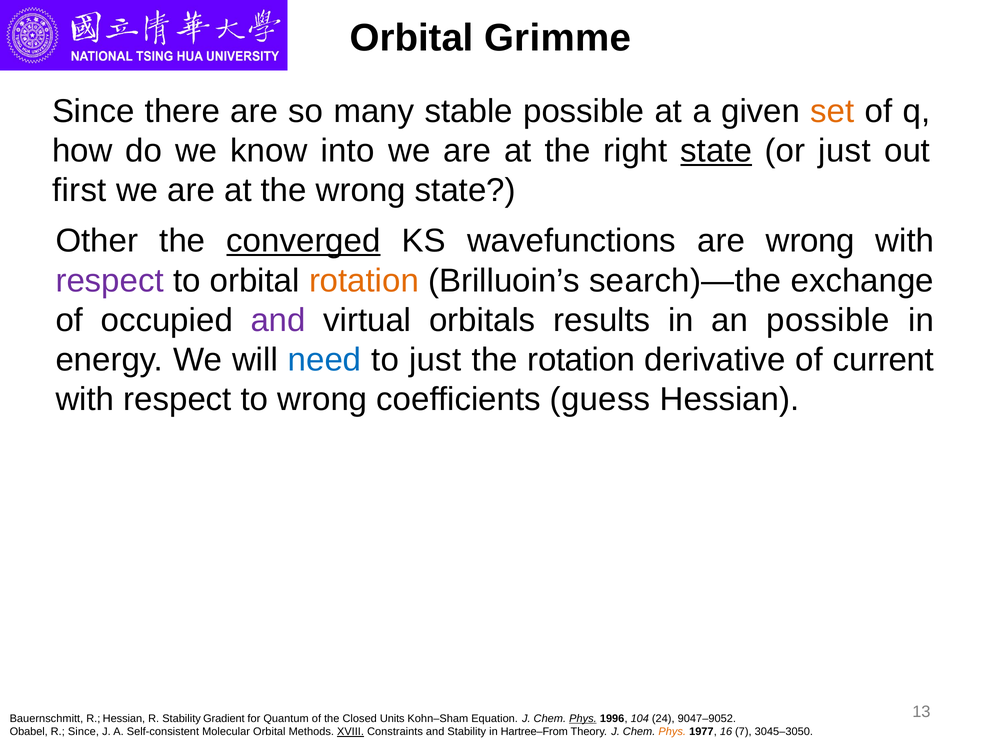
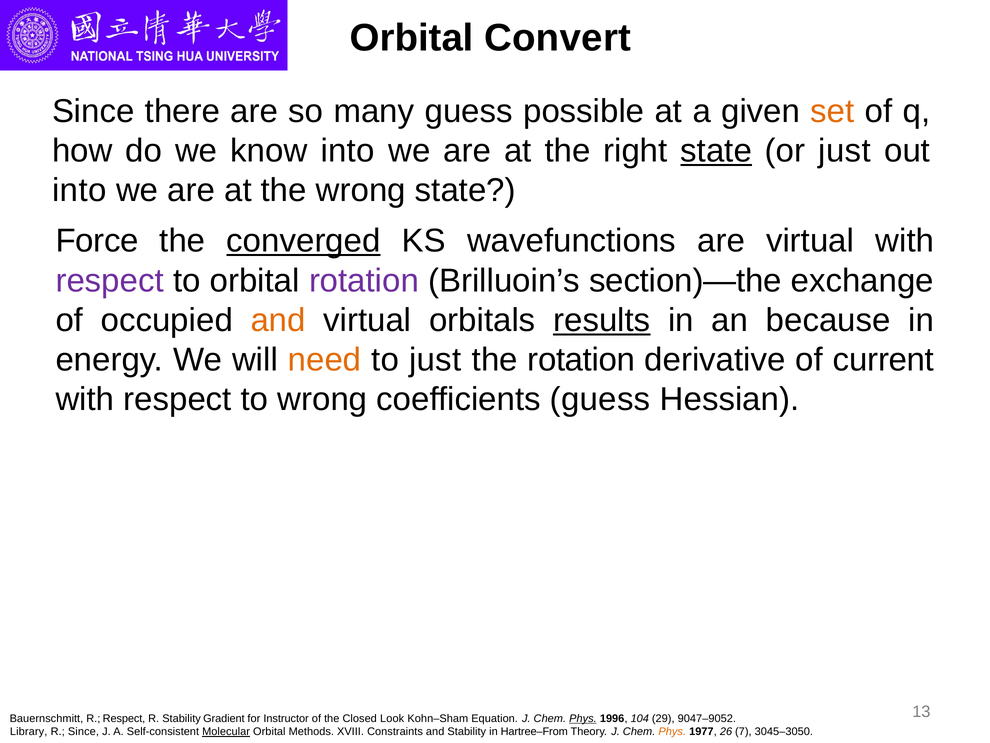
Grimme: Grimme -> Convert
many stable: stable -> guess
first at (79, 190): first -> into
Other: Other -> Force
are wrong: wrong -> virtual
rotation at (364, 280) colour: orange -> purple
search)—the: search)—the -> section)—the
and at (278, 320) colour: purple -> orange
results underline: none -> present
an possible: possible -> because
need colour: blue -> orange
R Hessian: Hessian -> Respect
Quantum: Quantum -> Instructor
Units: Units -> Look
24: 24 -> 29
Obabel: Obabel -> Library
Molecular underline: none -> present
XVIII underline: present -> none
16: 16 -> 26
